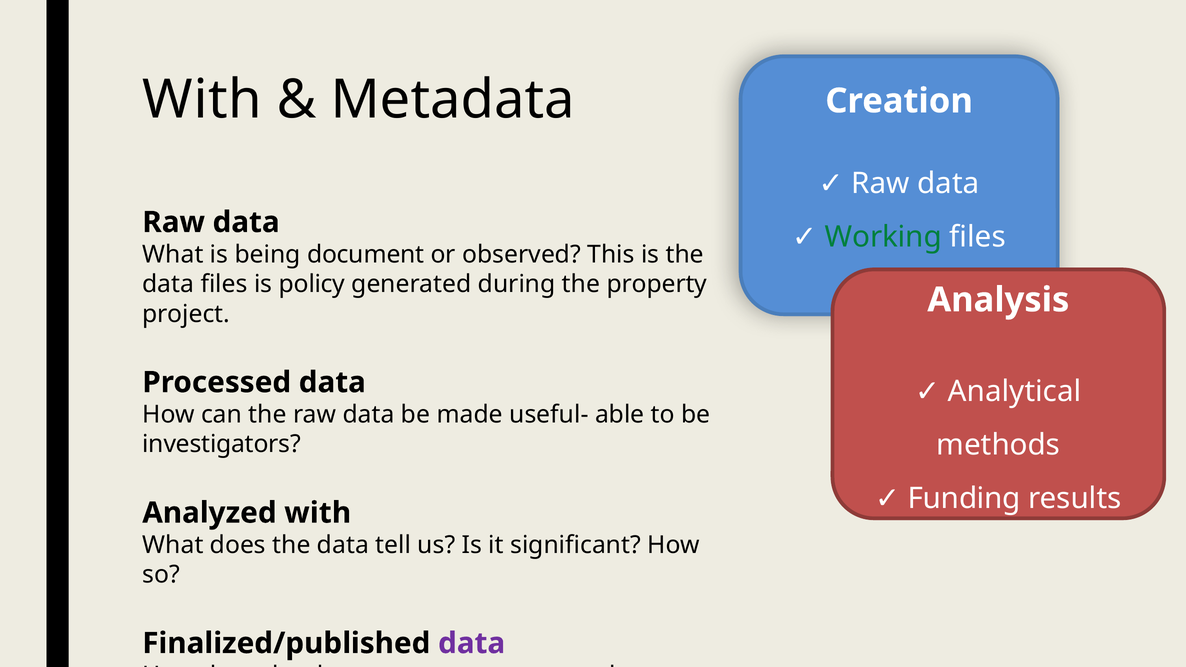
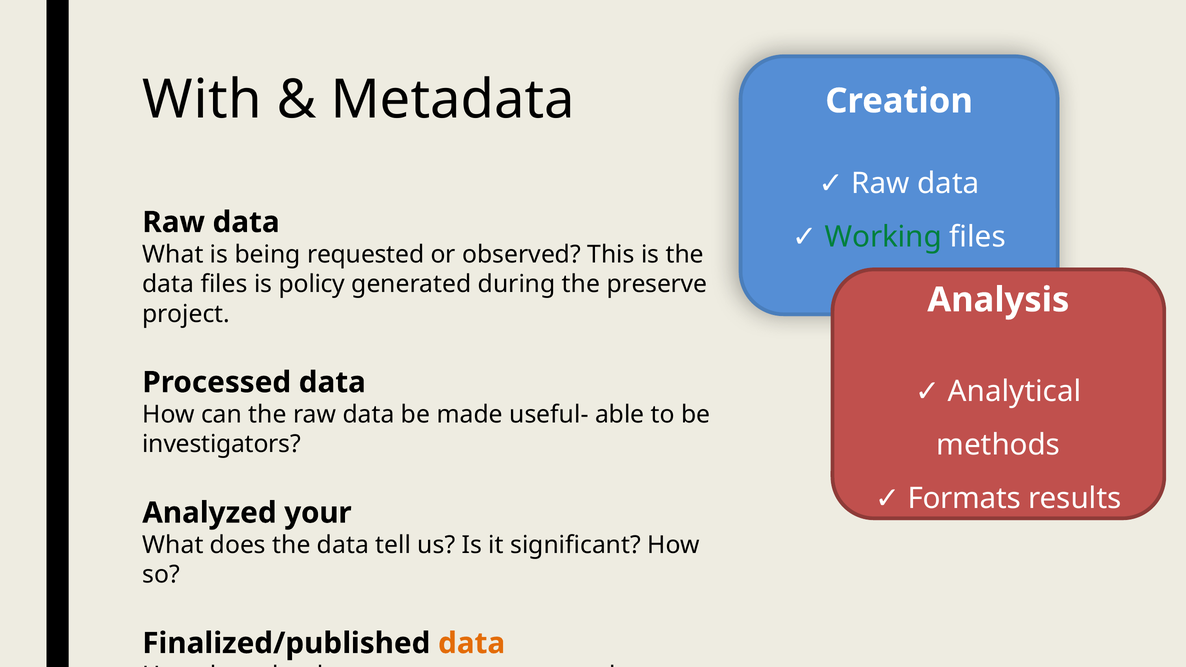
document: document -> requested
property: property -> preserve
Funding: Funding -> Formats
Analyzed with: with -> your
data at (472, 643) colour: purple -> orange
